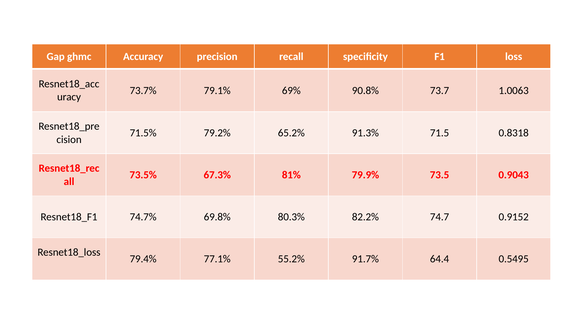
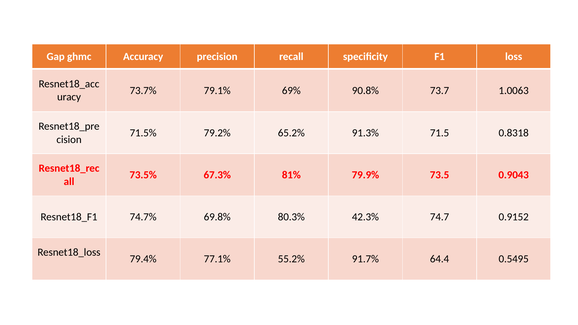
82.2%: 82.2% -> 42.3%
